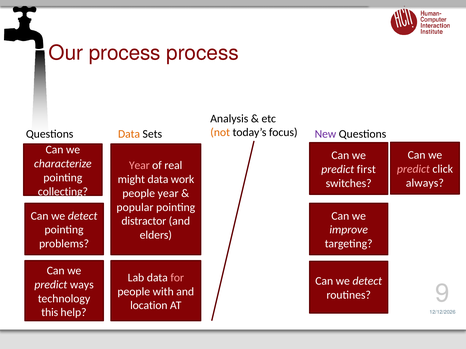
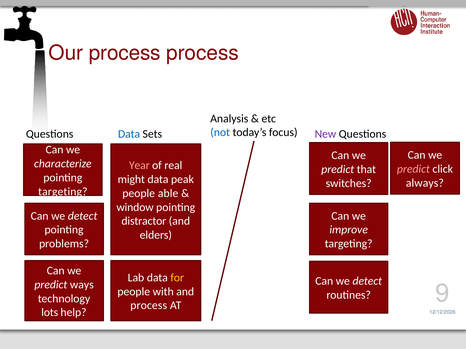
not colour: orange -> blue
Data at (129, 134) colour: orange -> blue
first: first -> that
work: work -> peak
collecting at (63, 192): collecting -> targeting
people year: year -> able
popular: popular -> window
for colour: pink -> yellow
location at (149, 306): location -> process
this: this -> lots
